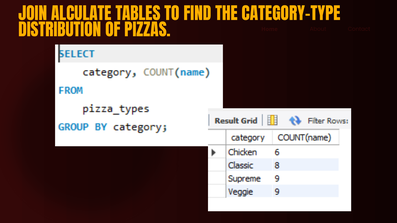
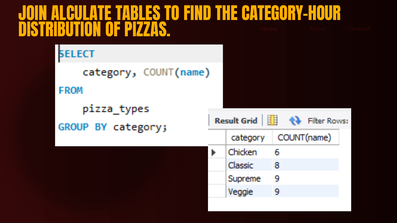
CATEGORY-TYPE: CATEGORY-TYPE -> CATEGORY-HOUR
